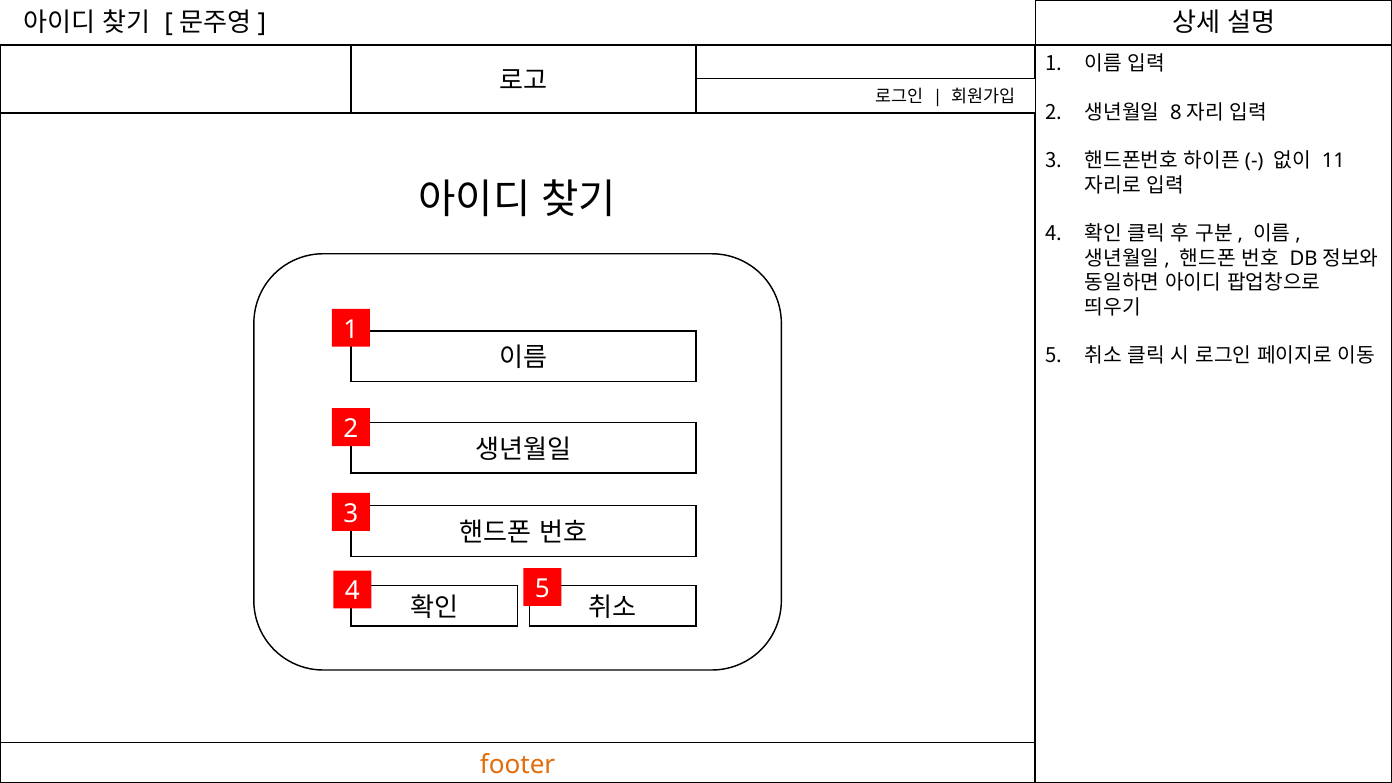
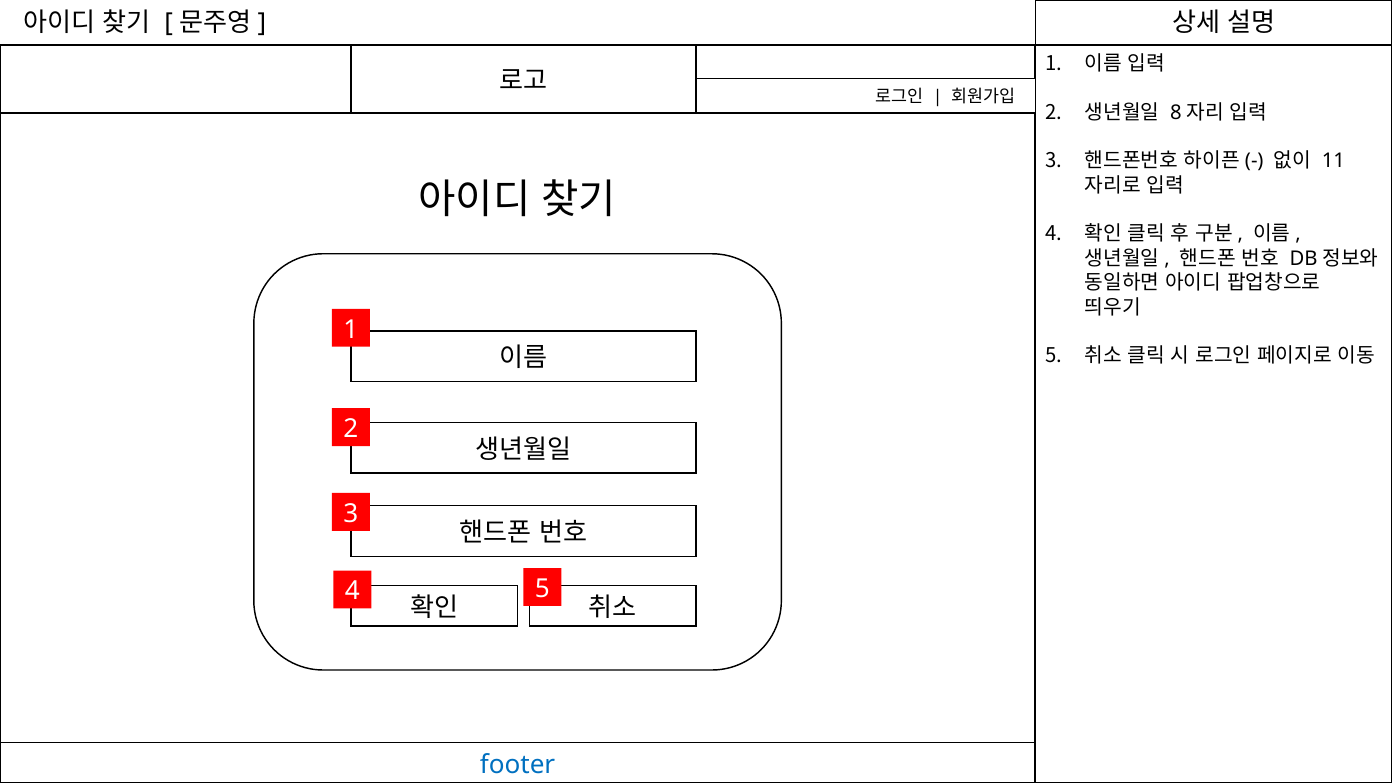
footer colour: orange -> blue
